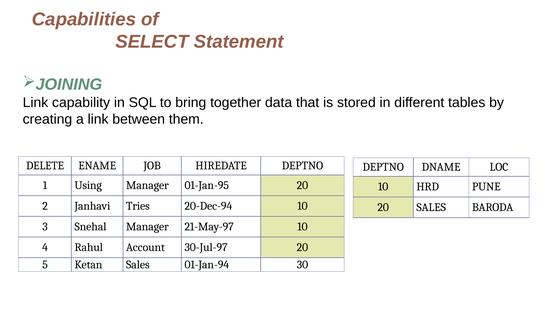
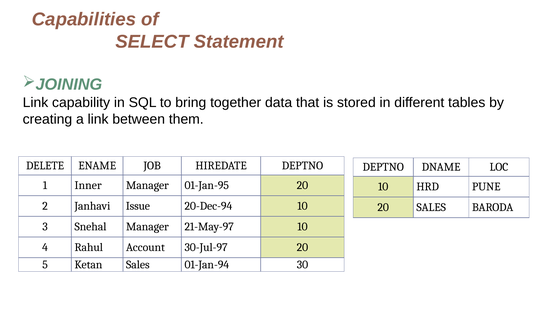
Using: Using -> Inner
Tries: Tries -> Issue
